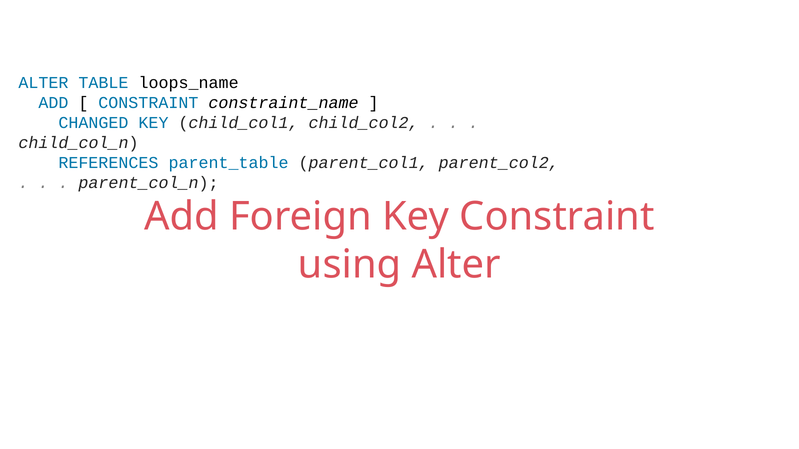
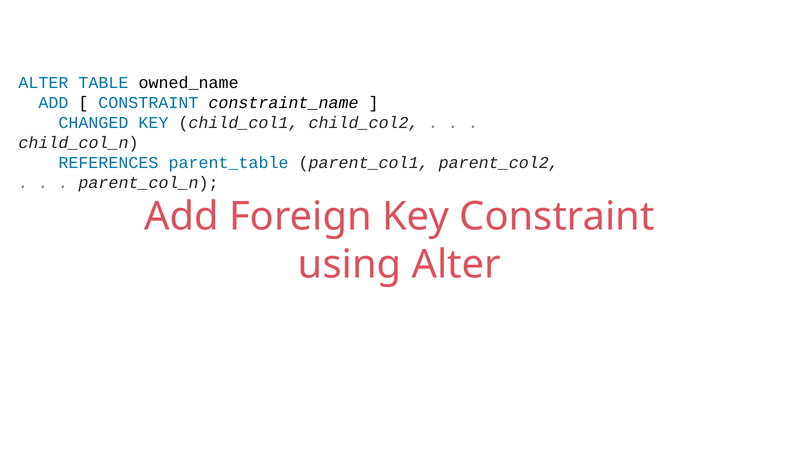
loops_name: loops_name -> owned_name
